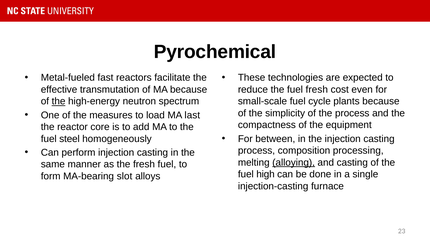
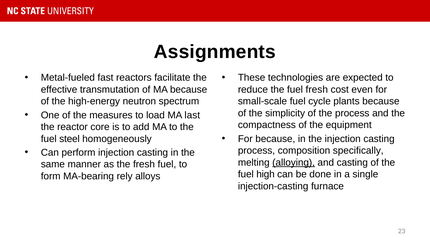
Pyrochemical: Pyrochemical -> Assignments
the at (59, 101) underline: present -> none
For between: between -> because
processing: processing -> specifically
slot: slot -> rely
